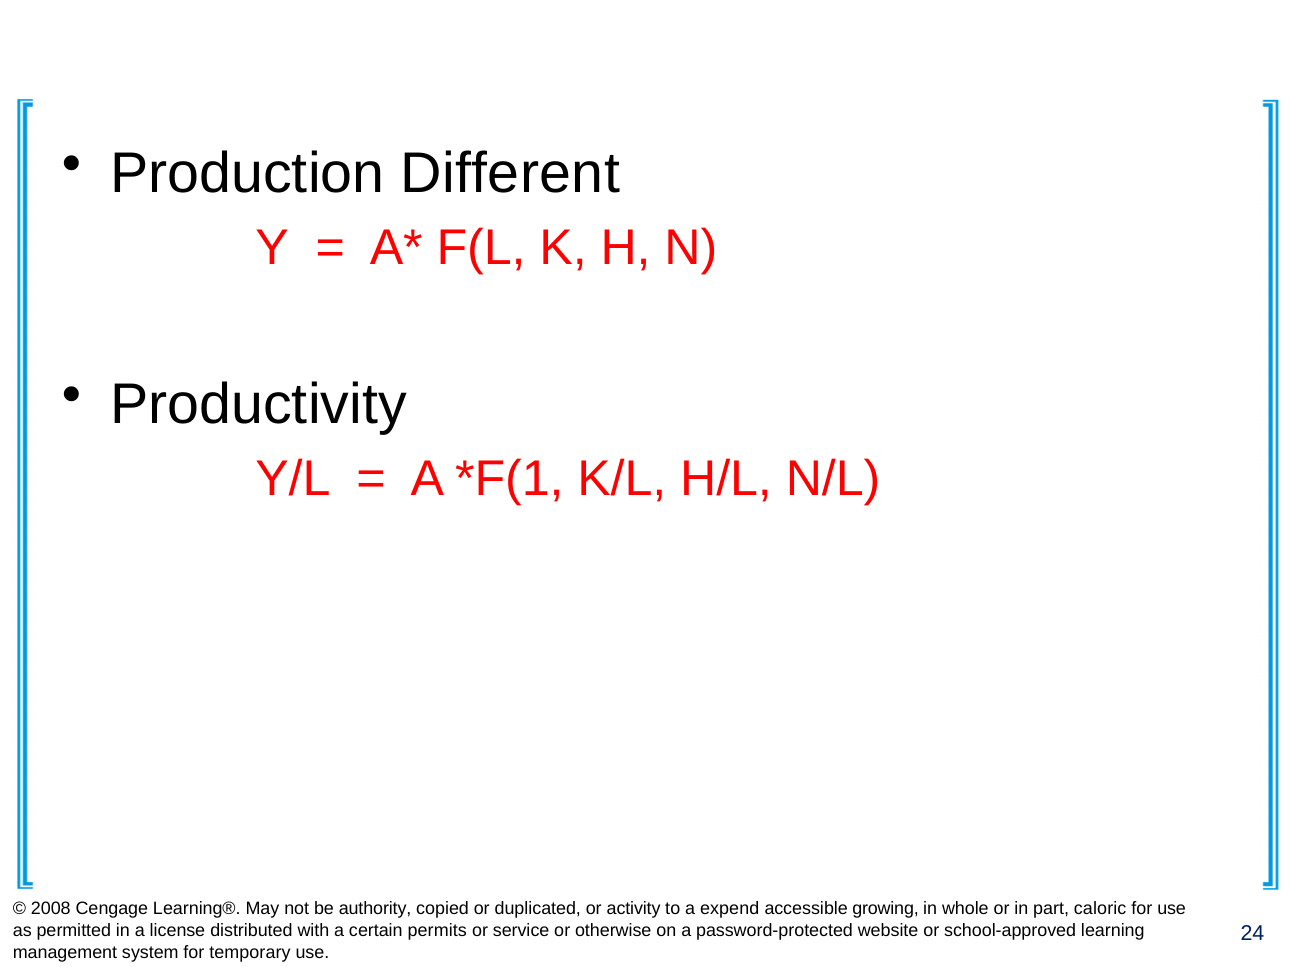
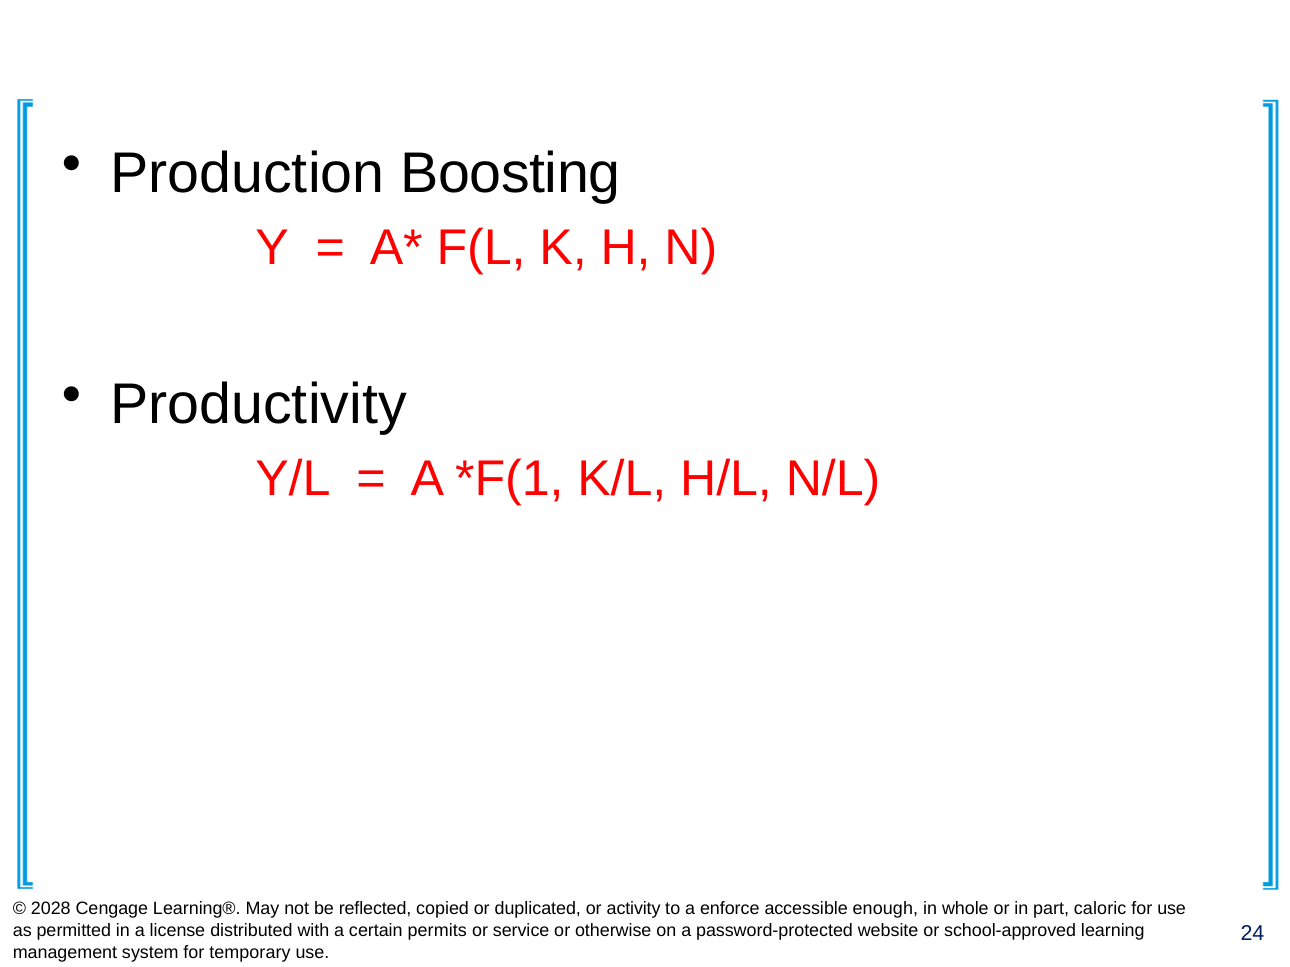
Different: Different -> Boosting
2008: 2008 -> 2028
authority: authority -> reflected
expend: expend -> enforce
growing: growing -> enough
